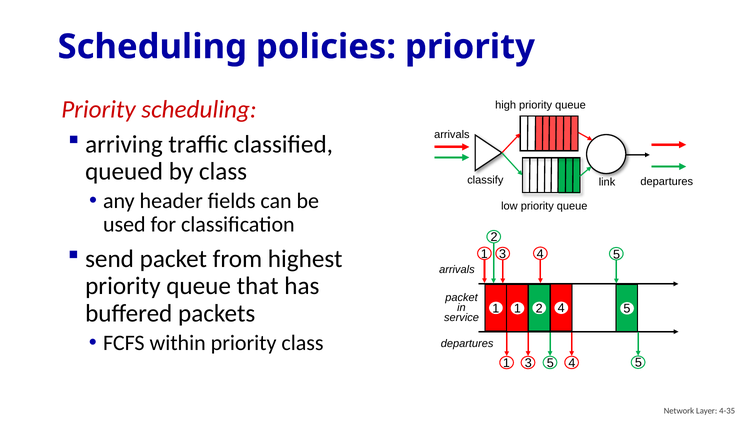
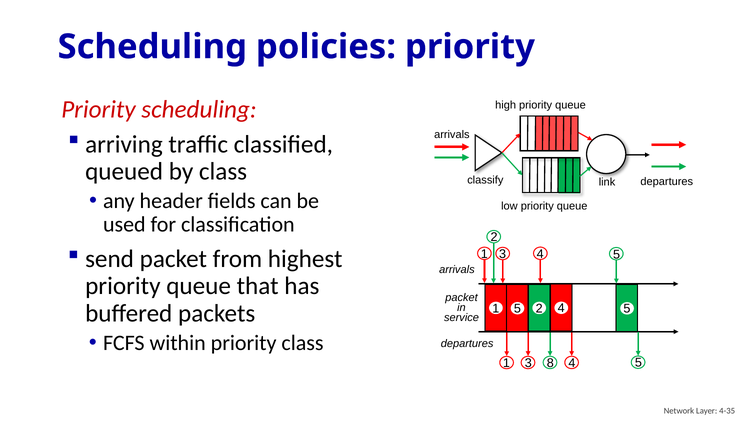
1 1: 1 -> 5
3 5: 5 -> 8
